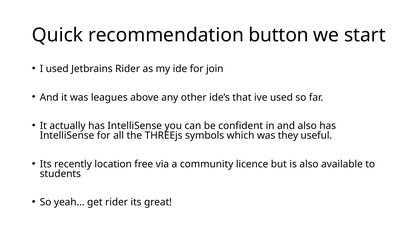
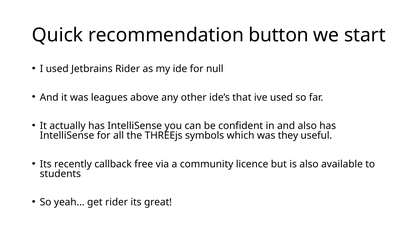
join: join -> null
location: location -> callback
